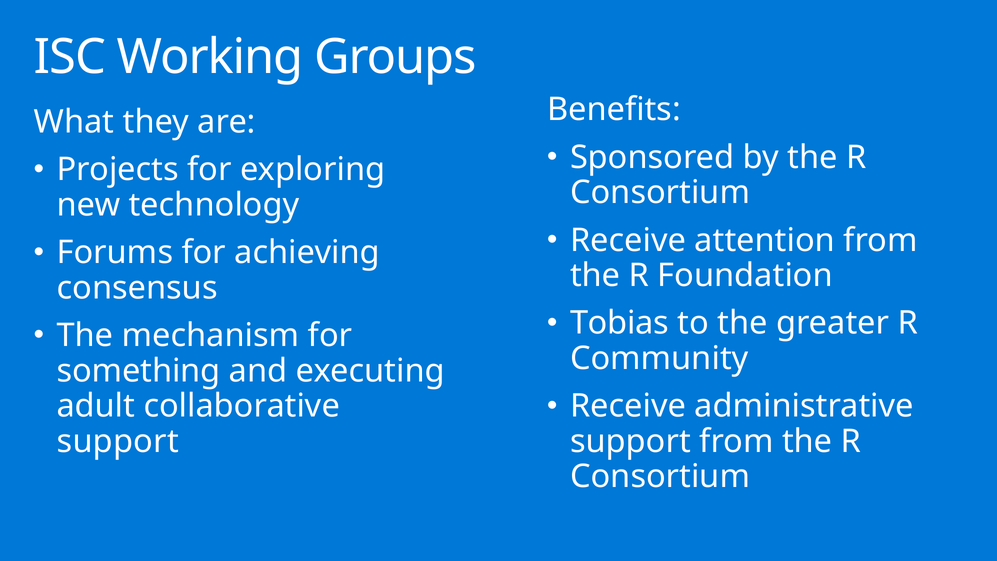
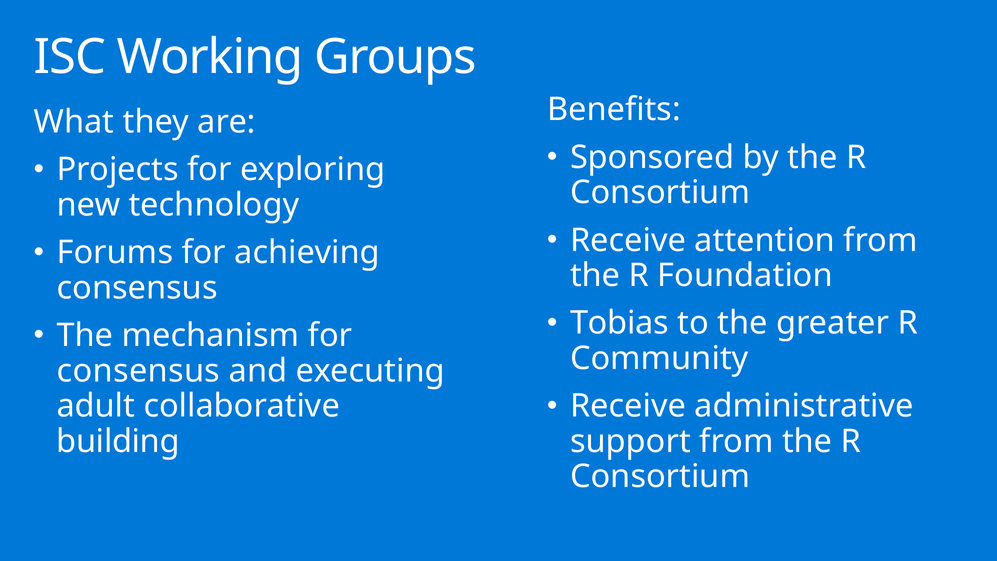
something at (139, 371): something -> consensus
support at (118, 441): support -> building
